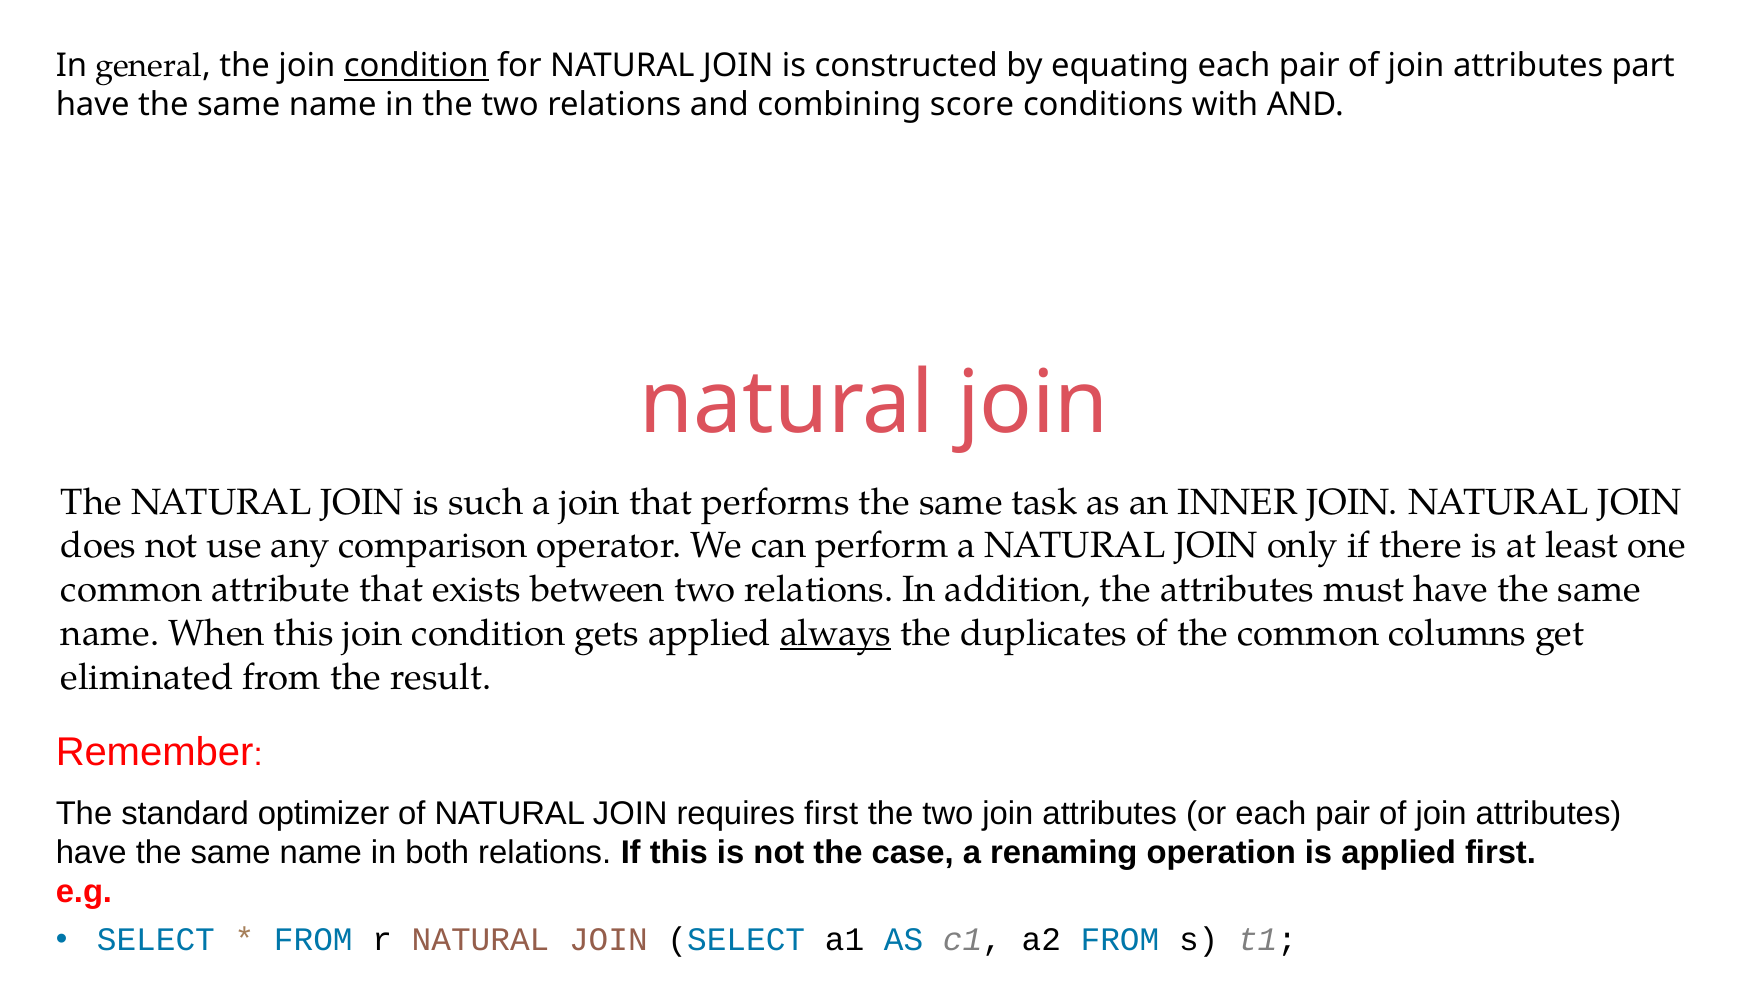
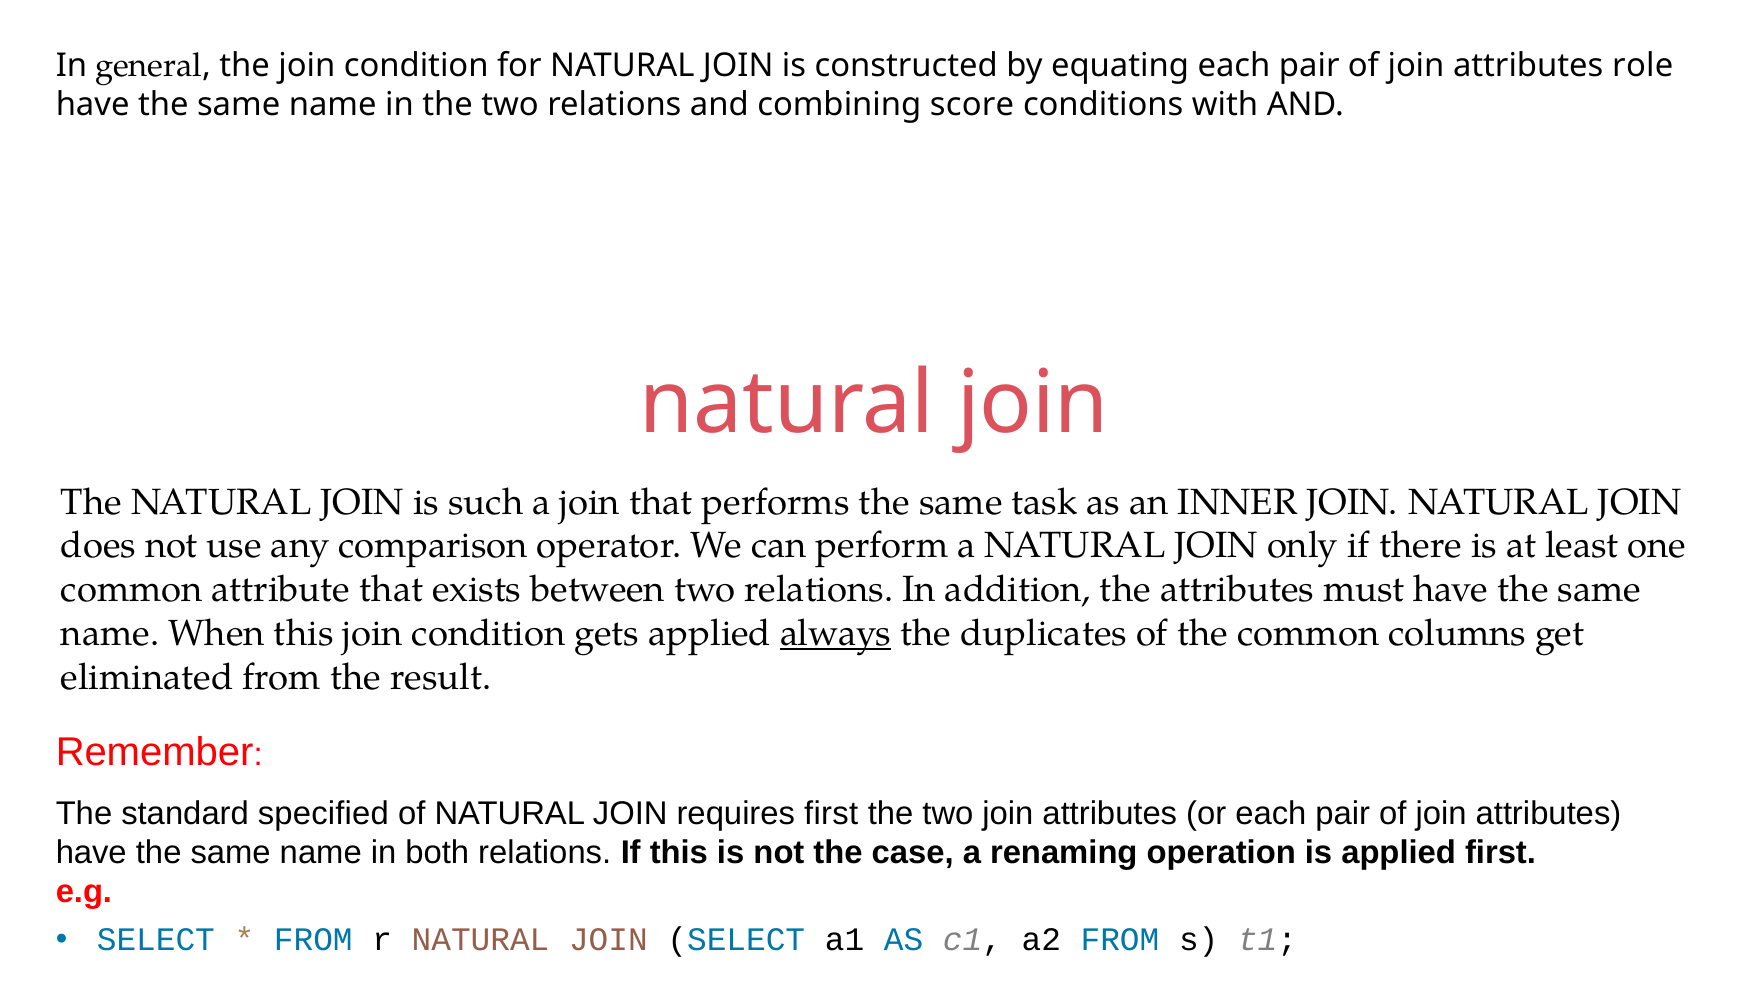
condition at (416, 66) underline: present -> none
part: part -> role
optimizer: optimizer -> specified
